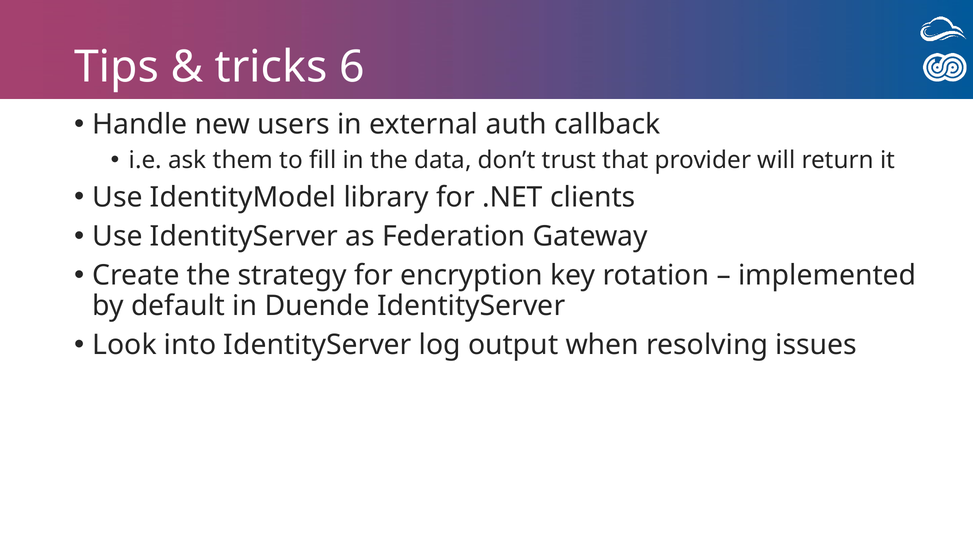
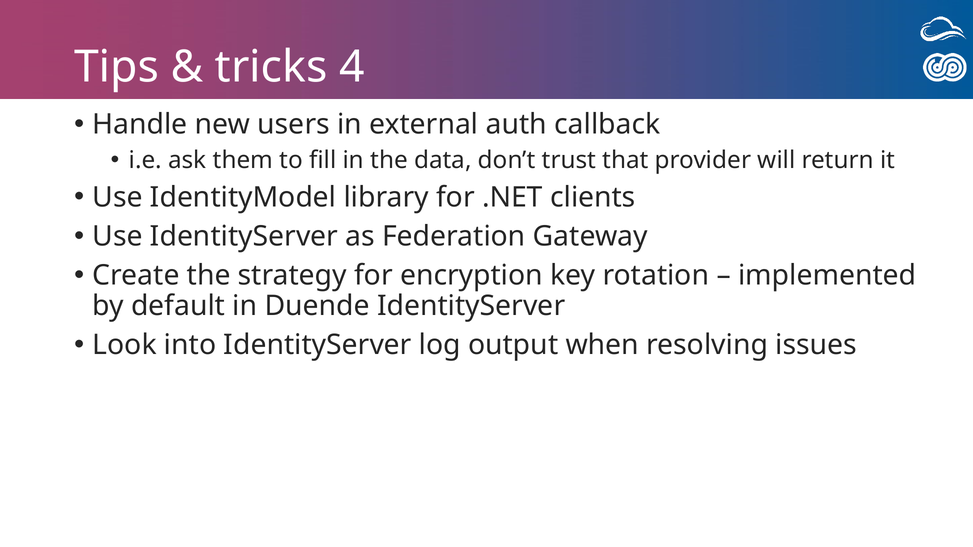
6: 6 -> 4
